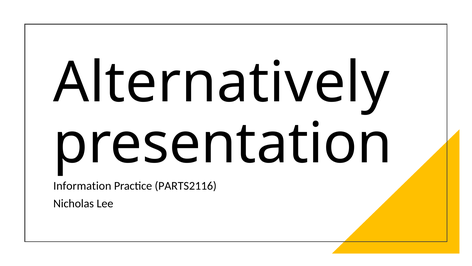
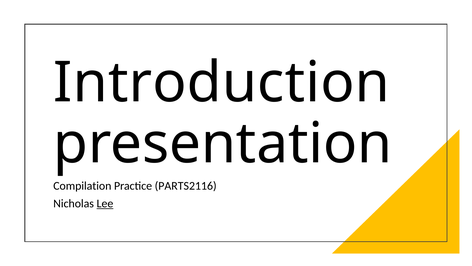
Alternatively: Alternatively -> Introduction
Information: Information -> Compilation
Lee underline: none -> present
